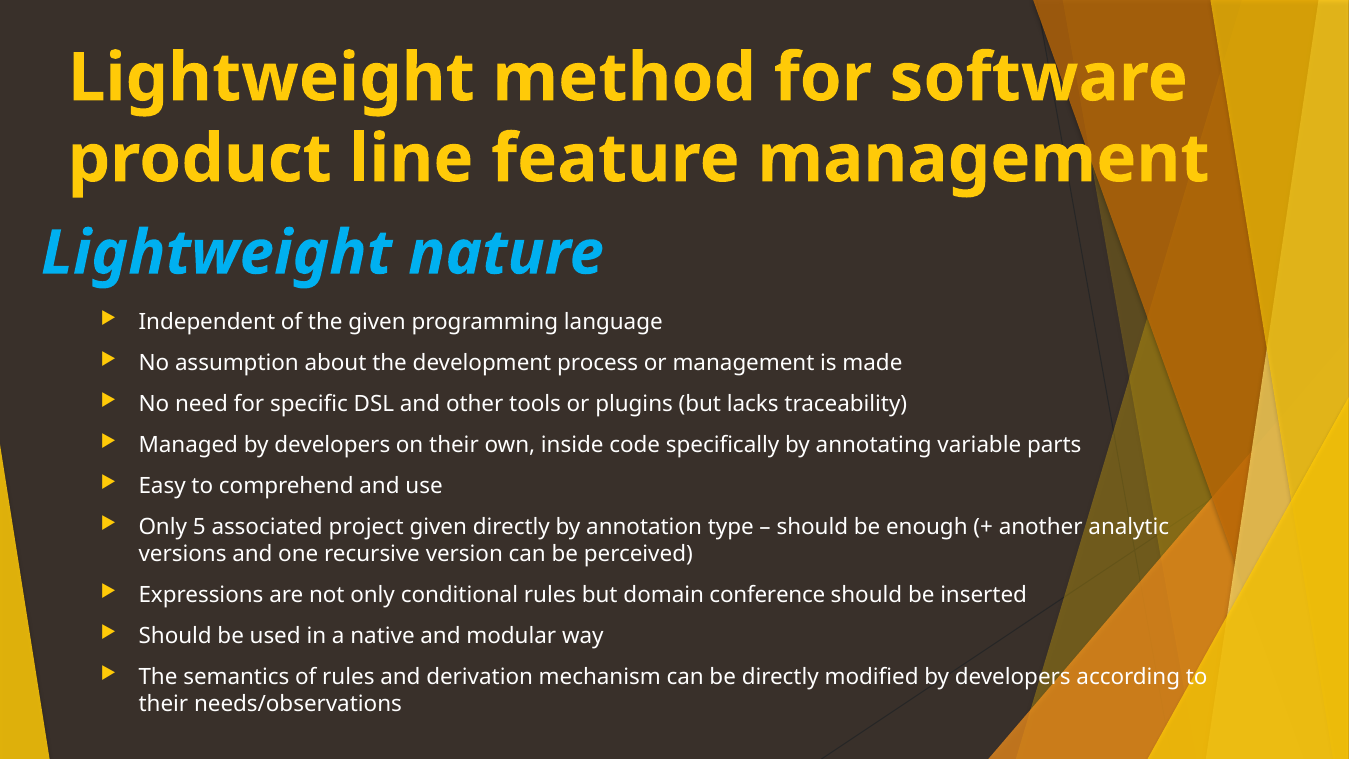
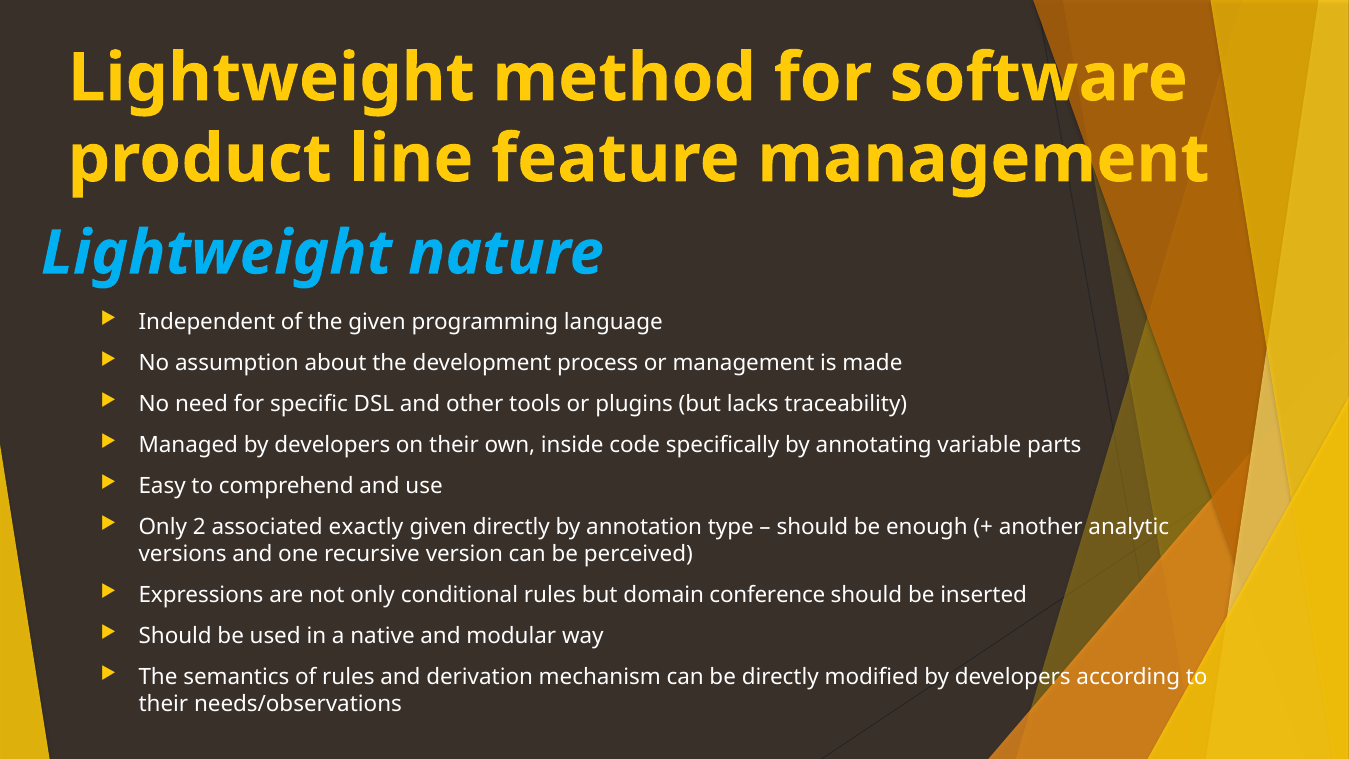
5: 5 -> 2
project: project -> exactly
